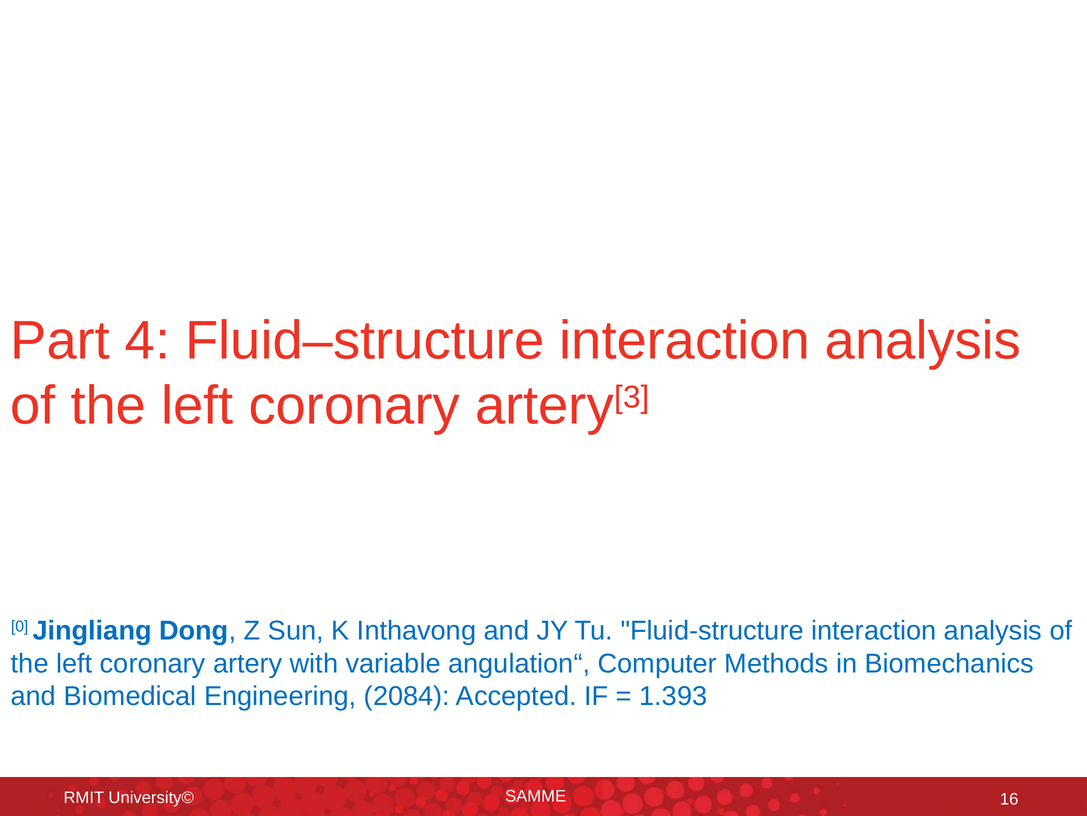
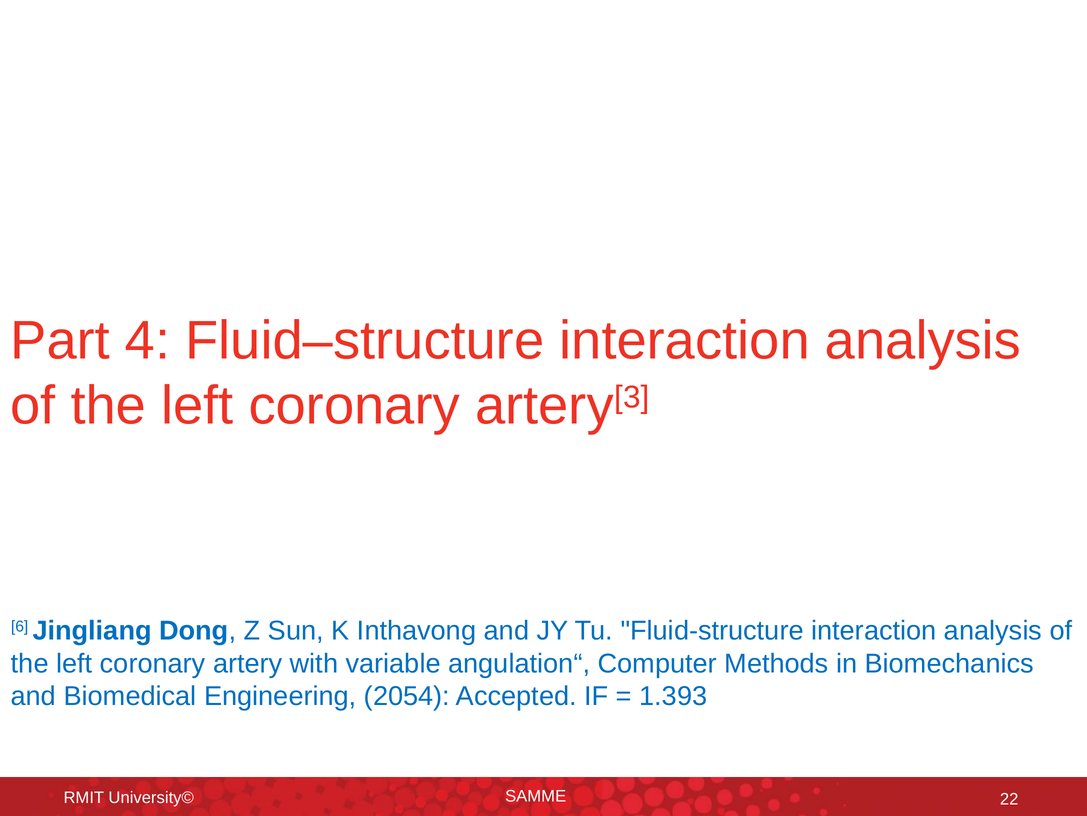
0: 0 -> 6
2084: 2084 -> 2054
16: 16 -> 22
